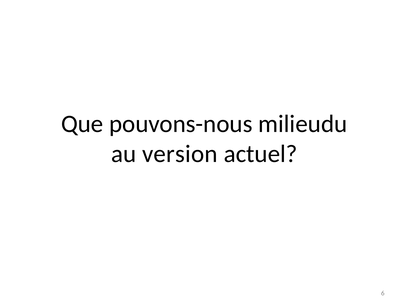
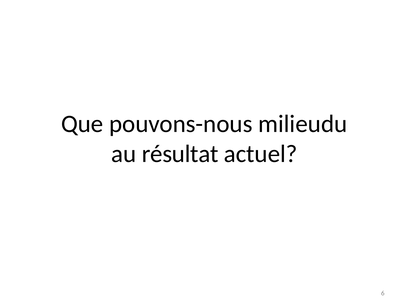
version: version -> résultat
